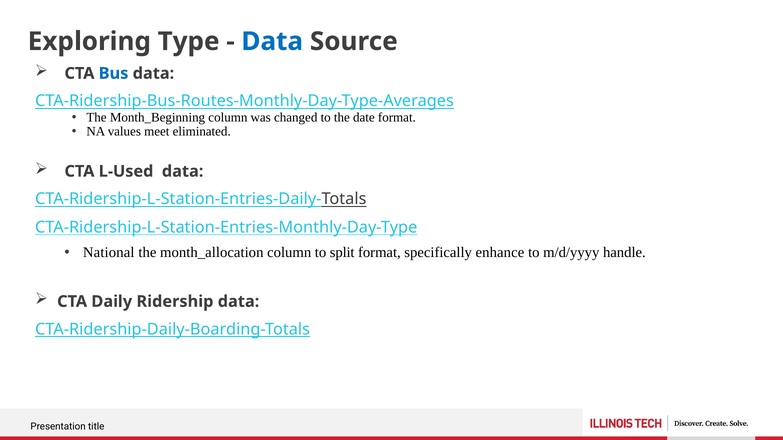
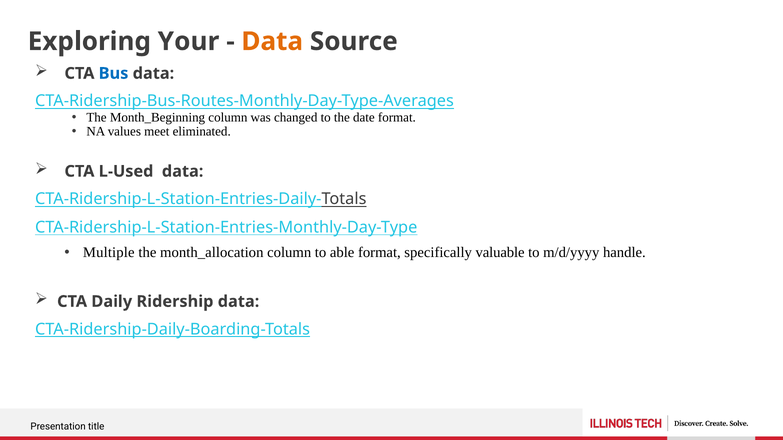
Type: Type -> Your
Data at (272, 41) colour: blue -> orange
National: National -> Multiple
split: split -> able
enhance: enhance -> valuable
